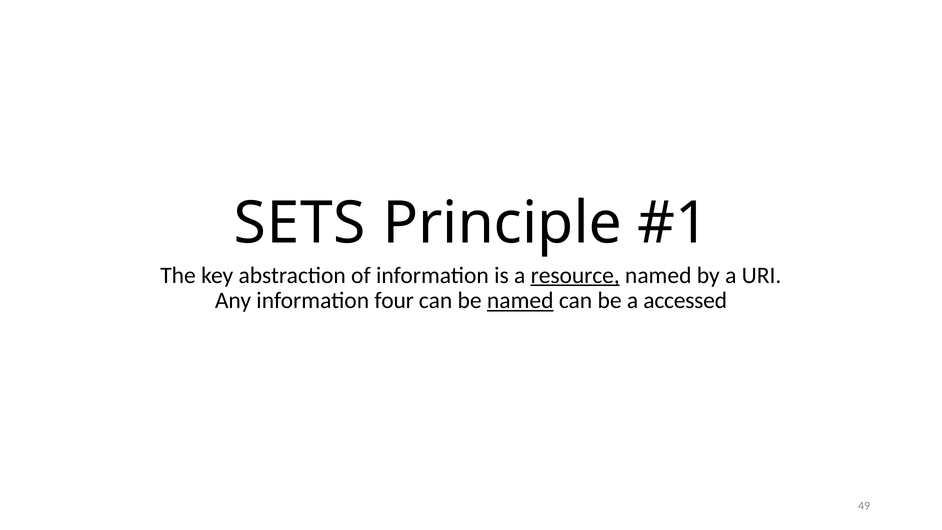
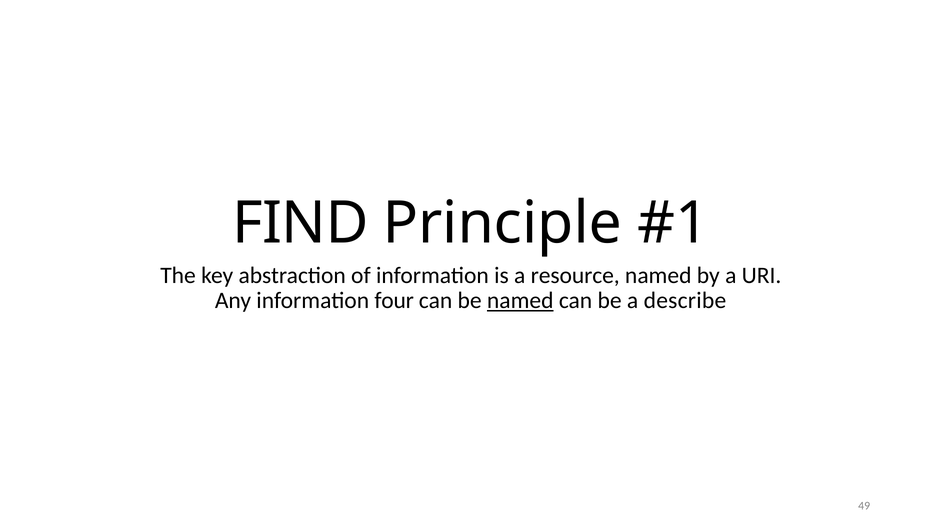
SETS: SETS -> FIND
resource underline: present -> none
accessed: accessed -> describe
